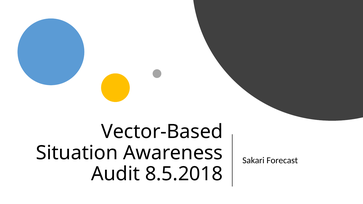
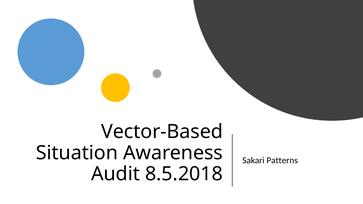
Forecast: Forecast -> Patterns
